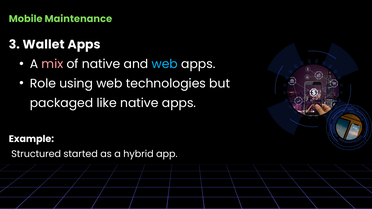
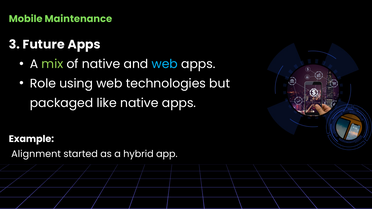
Wallet: Wallet -> Future
mix colour: pink -> light green
Structured: Structured -> Alignment
